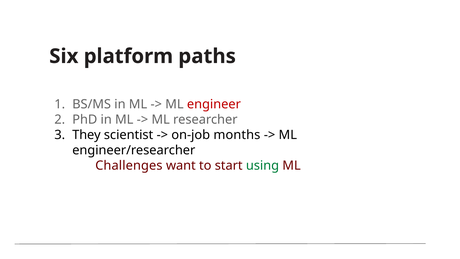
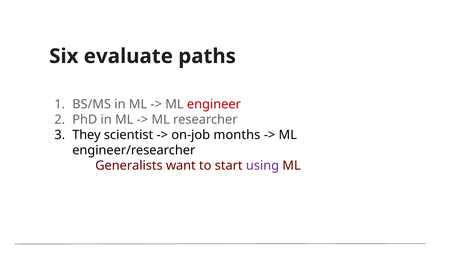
platform: platform -> evaluate
Challenges: Challenges -> Generalists
using colour: green -> purple
